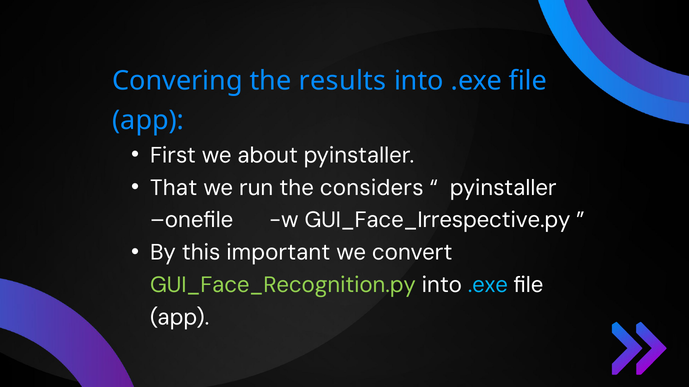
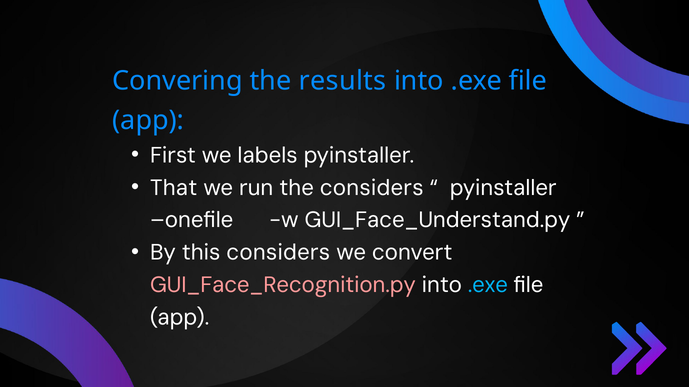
about: about -> labels
GUI_Face_Irrespective.py: GUI_Face_Irrespective.py -> GUI_Face_Understand.py
this important: important -> considers
GUI_Face_Recognition.py colour: light green -> pink
